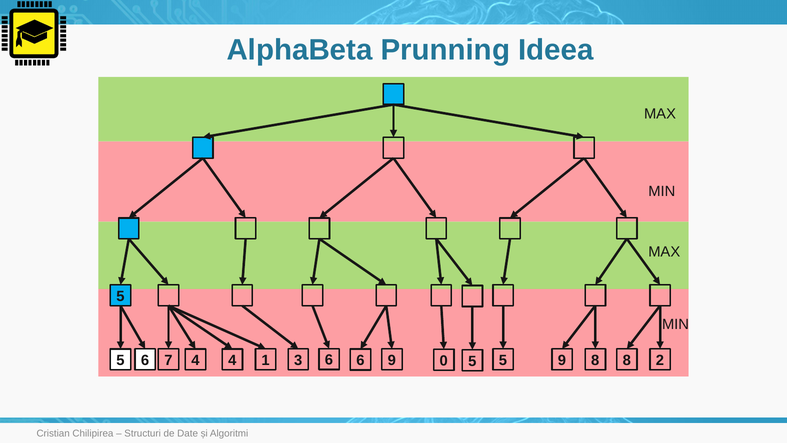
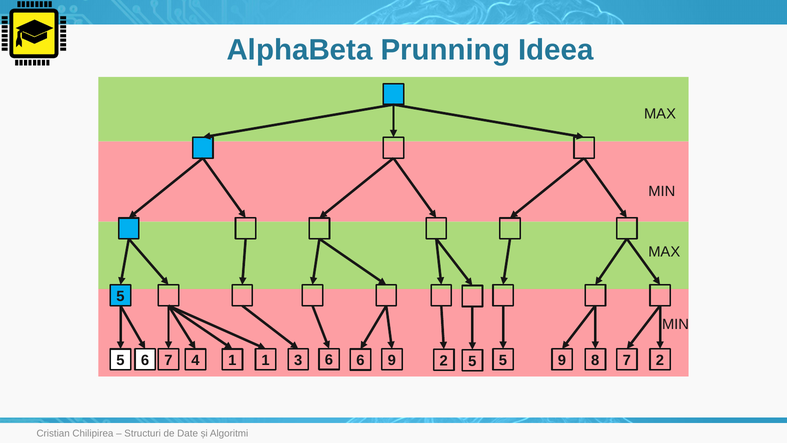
6 0: 0 -> 2
5 4: 4 -> 1
9 8: 8 -> 7
